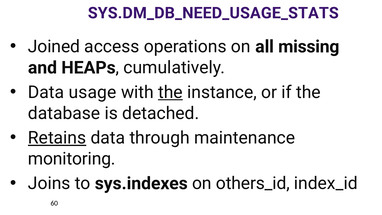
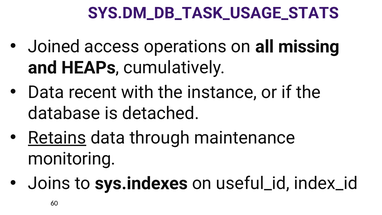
SYS.DM_DB_NEED_USAGE_STATS: SYS.DM_DB_NEED_USAGE_STATS -> SYS.DM_DB_TASK_USAGE_STATS
usage: usage -> recent
the at (170, 92) underline: present -> none
others_id: others_id -> useful_id
